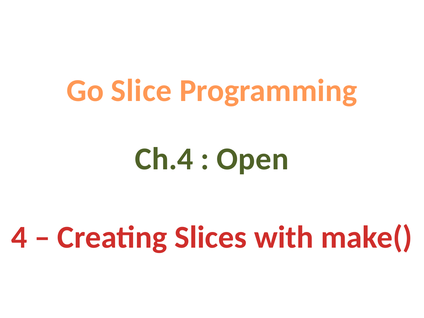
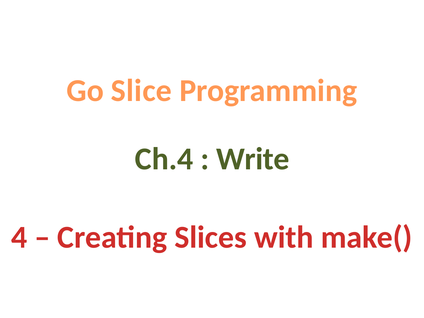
Open: Open -> Write
